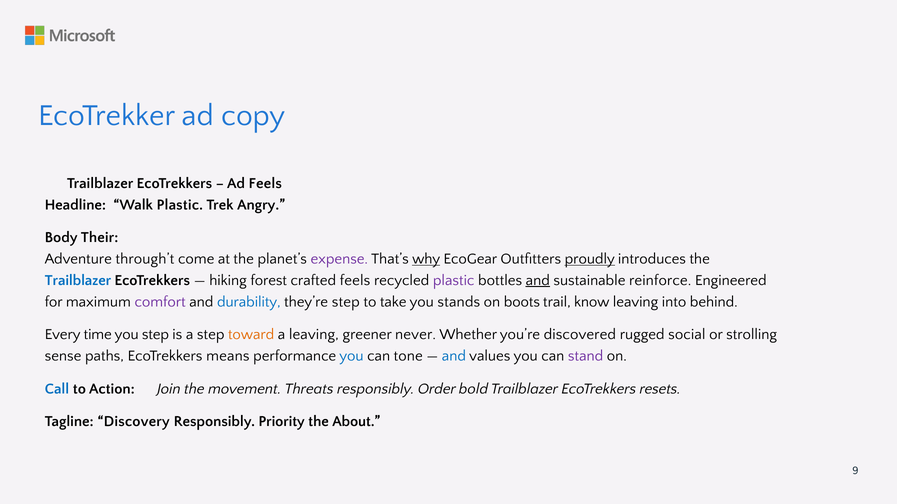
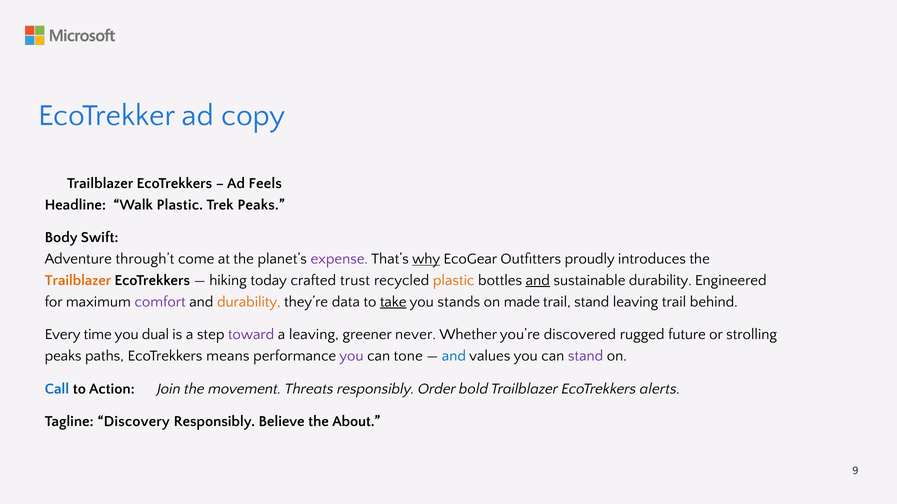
Trek Angry: Angry -> Peaks
Their: Their -> Swift
proudly underline: present -> none
Trailblazer at (78, 281) colour: blue -> orange
forest: forest -> today
crafted feels: feels -> trust
plastic at (454, 281) colour: purple -> orange
sustainable reinforce: reinforce -> durability
durability at (249, 302) colour: blue -> orange
they’re step: step -> data
take underline: none -> present
boots: boots -> made
trail know: know -> stand
leaving into: into -> trail
you step: step -> dual
toward colour: orange -> purple
social: social -> future
sense at (63, 356): sense -> peaks
you at (351, 356) colour: blue -> purple
resets: resets -> alerts
Priority: Priority -> Believe
